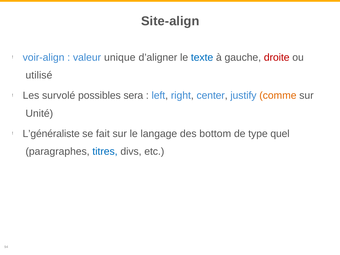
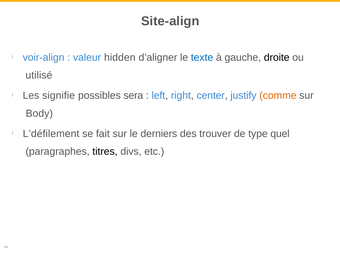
unique: unique -> hidden
droite colour: red -> black
survolé: survolé -> signifie
Unité: Unité -> Body
L’généraliste: L’généraliste -> L’défilement
langage: langage -> derniers
bottom: bottom -> trouver
titres colour: blue -> black
